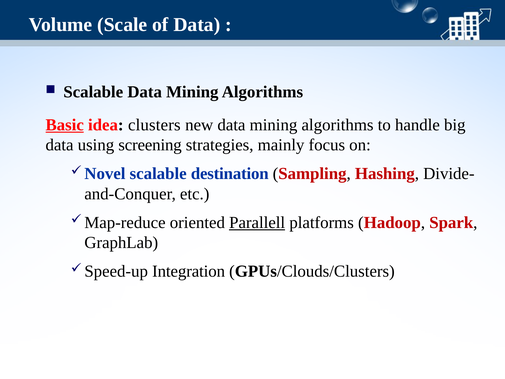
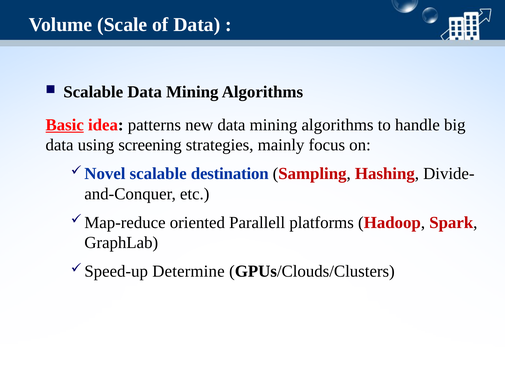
clusters: clusters -> patterns
Parallell underline: present -> none
Integration: Integration -> Determine
